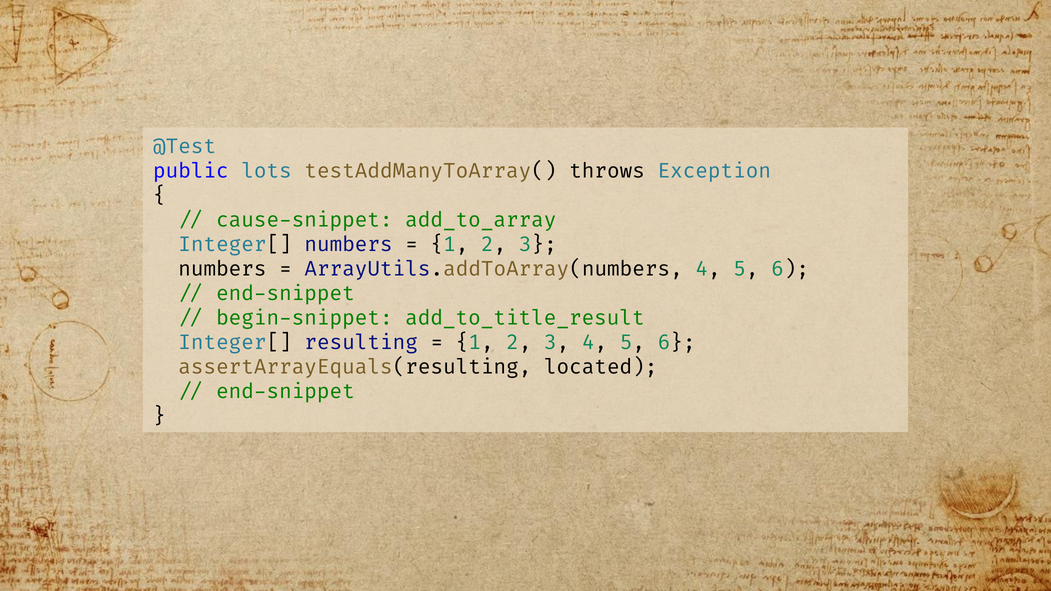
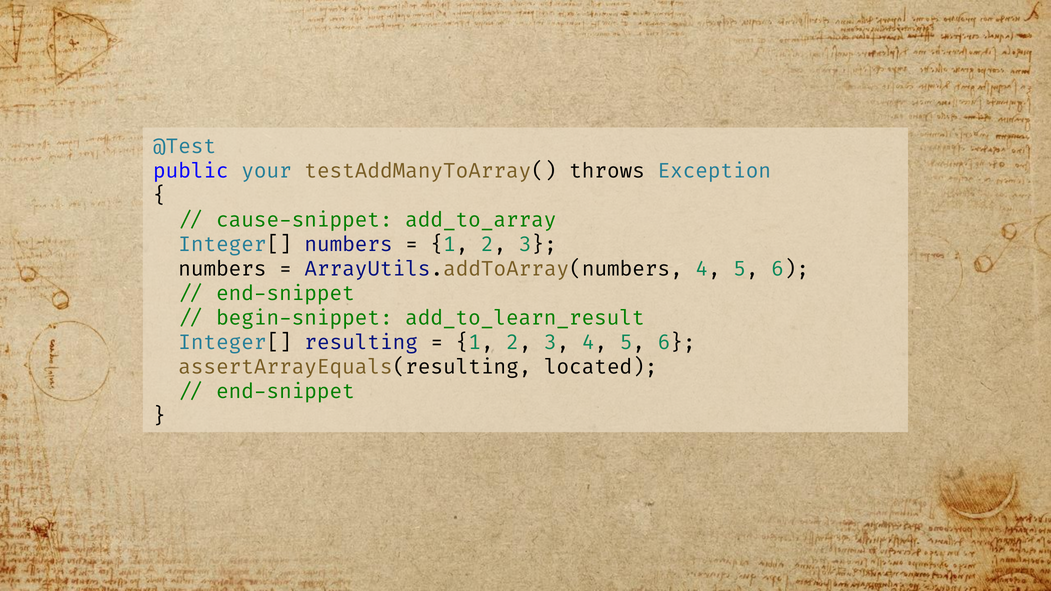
lots: lots -> your
add_to_title_result: add_to_title_result -> add_to_learn_result
